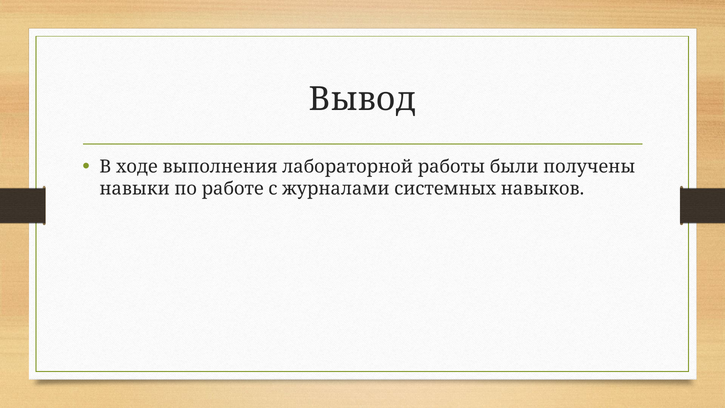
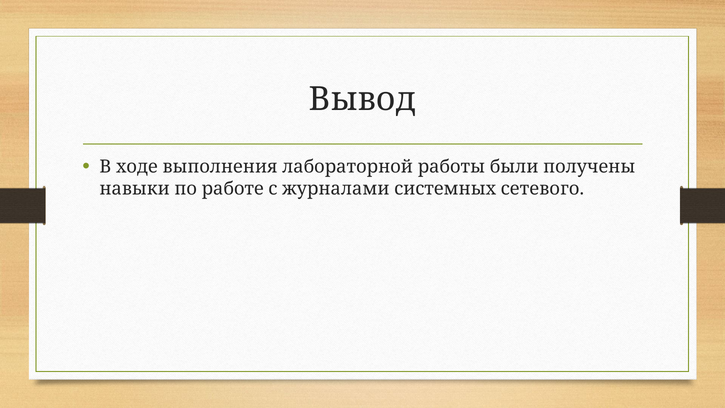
навыков: навыков -> сетевого
